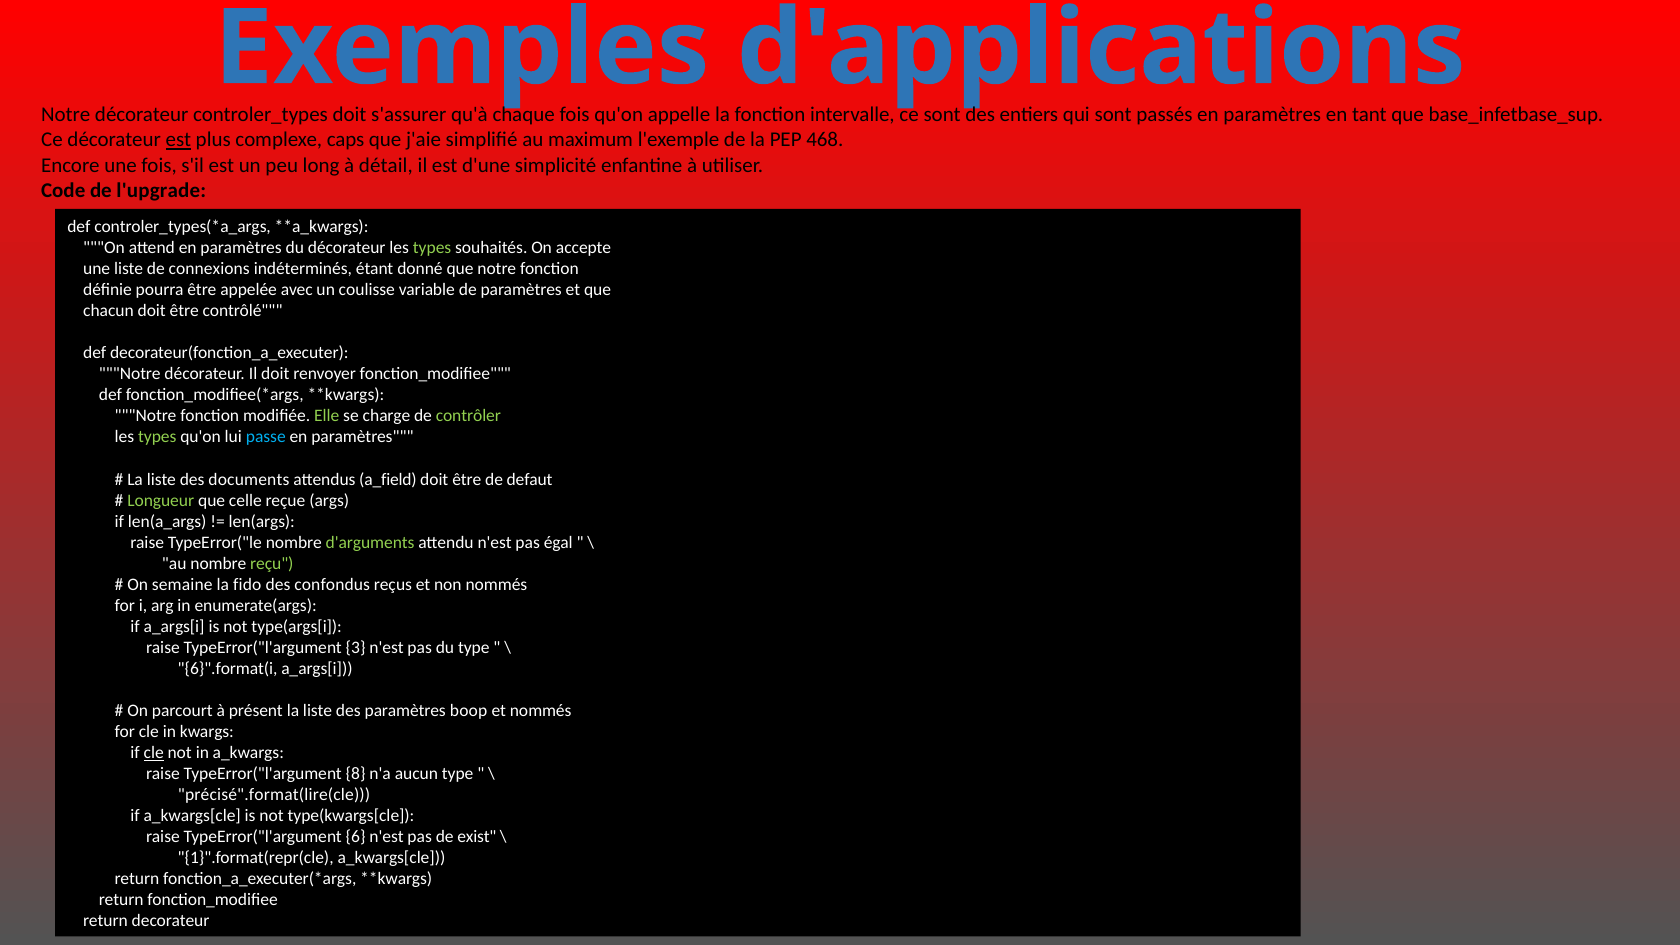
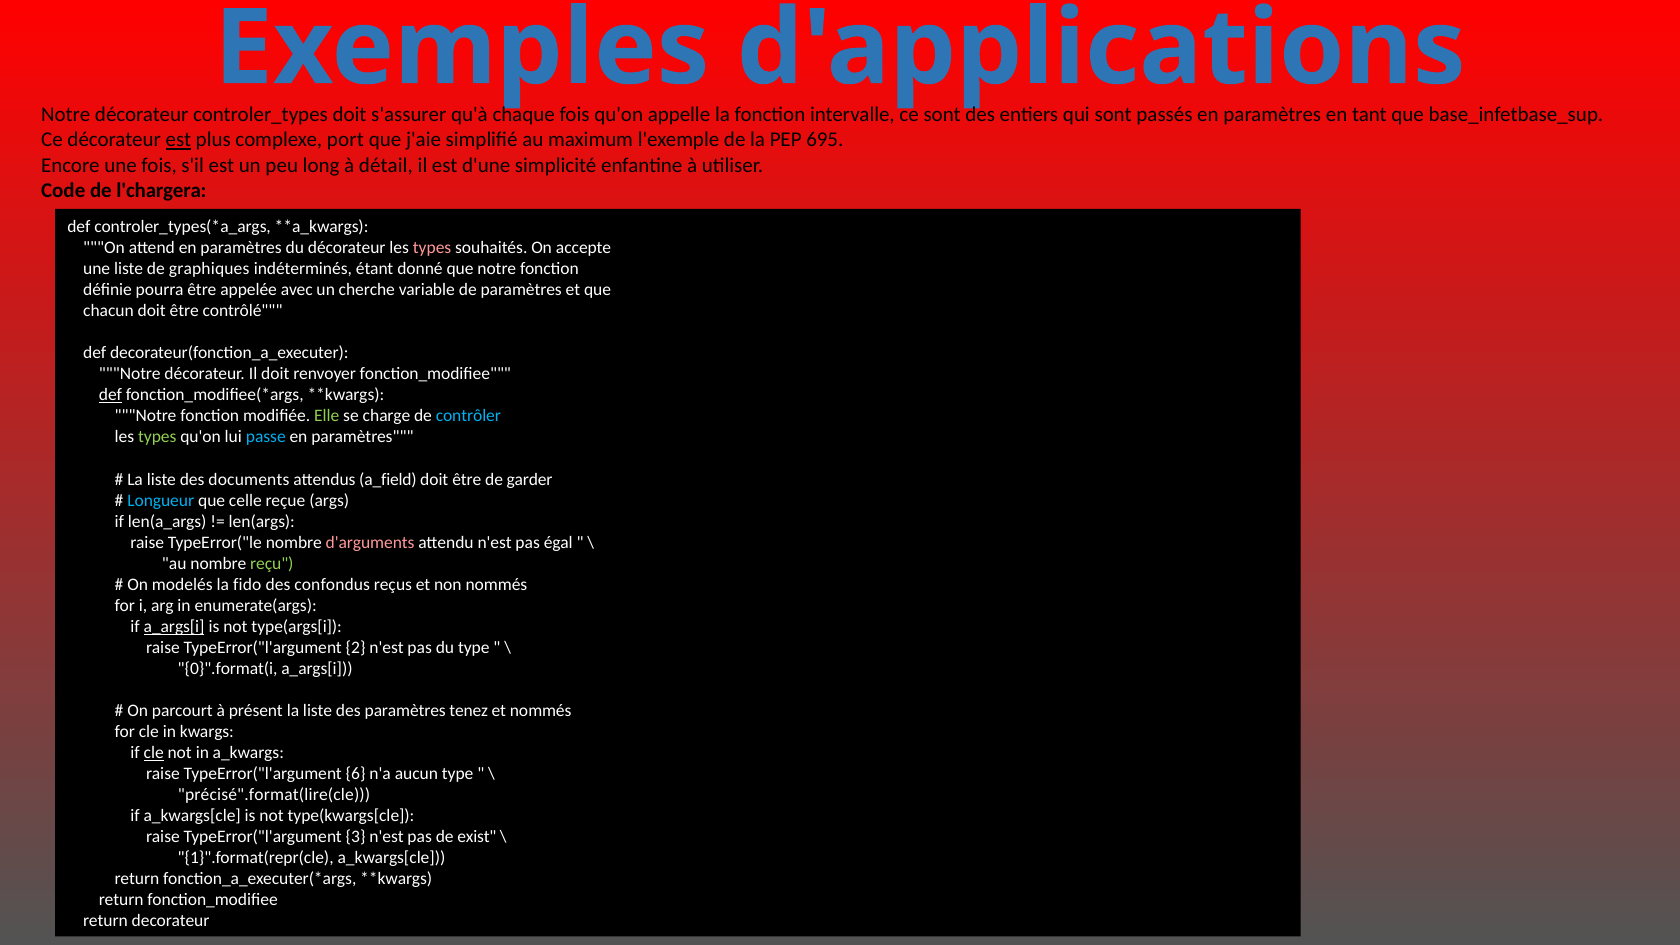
caps: caps -> port
468: 468 -> 695
l'upgrade: l'upgrade -> l'chargera
types at (432, 248) colour: light green -> pink
connexions: connexions -> graphiques
coulisse: coulisse -> cherche
def at (111, 395) underline: none -> present
contrôler colour: light green -> light blue
defaut: defaut -> garder
Longueur colour: light green -> light blue
d'arguments colour: light green -> pink
semaine: semaine -> modelés
a_args[i at (174, 626) underline: none -> present
3: 3 -> 2
6}".format(i: 6}".format(i -> 0}".format(i
boop: boop -> tenez
8: 8 -> 6
6: 6 -> 3
